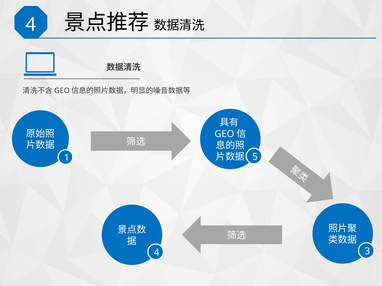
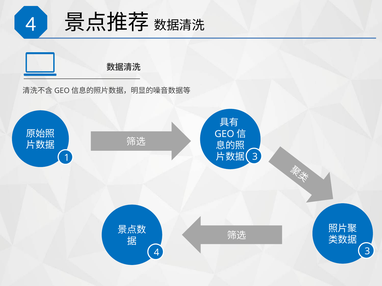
5 at (255, 157): 5 -> 3
